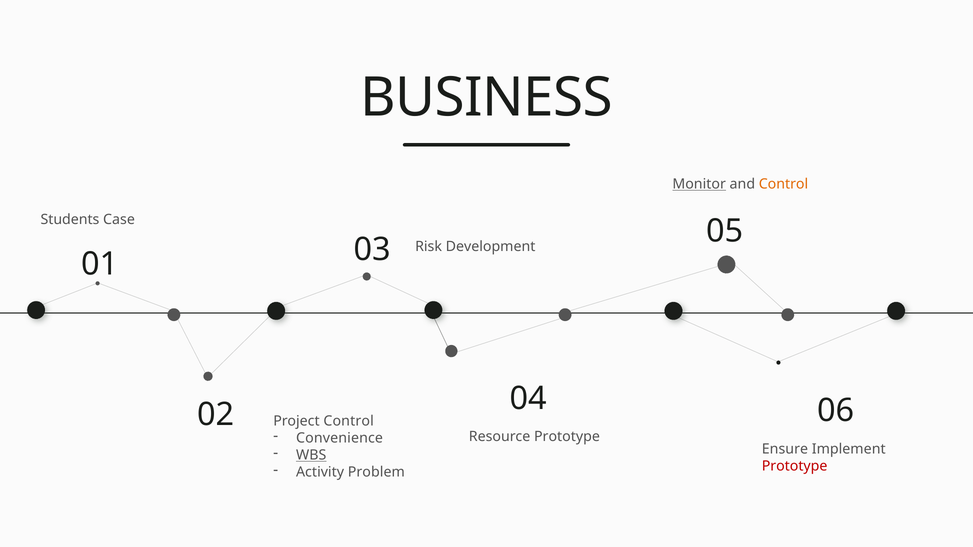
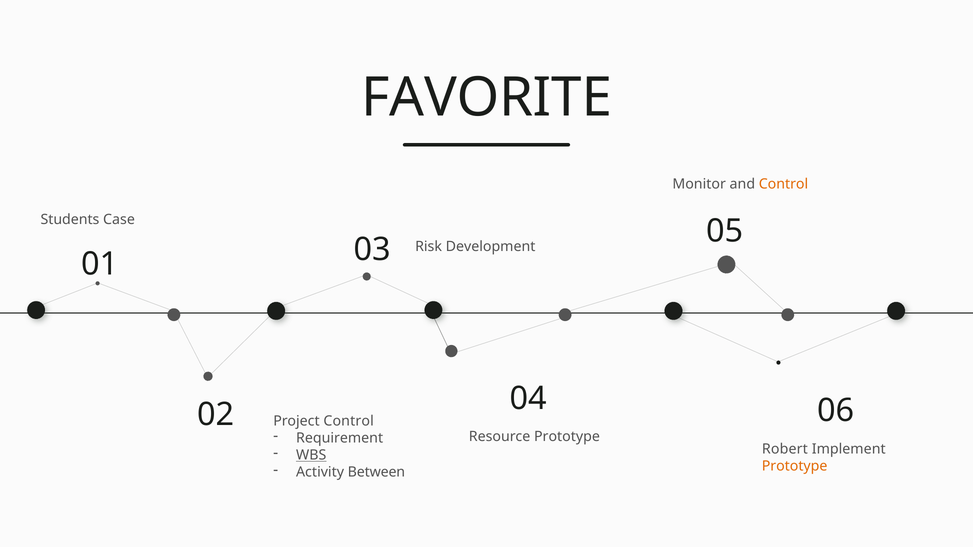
BUSINESS: BUSINESS -> FAVORITE
Monitor underline: present -> none
Convenience: Convenience -> Requirement
Ensure: Ensure -> Robert
Prototype at (795, 466) colour: red -> orange
Problem: Problem -> Between
